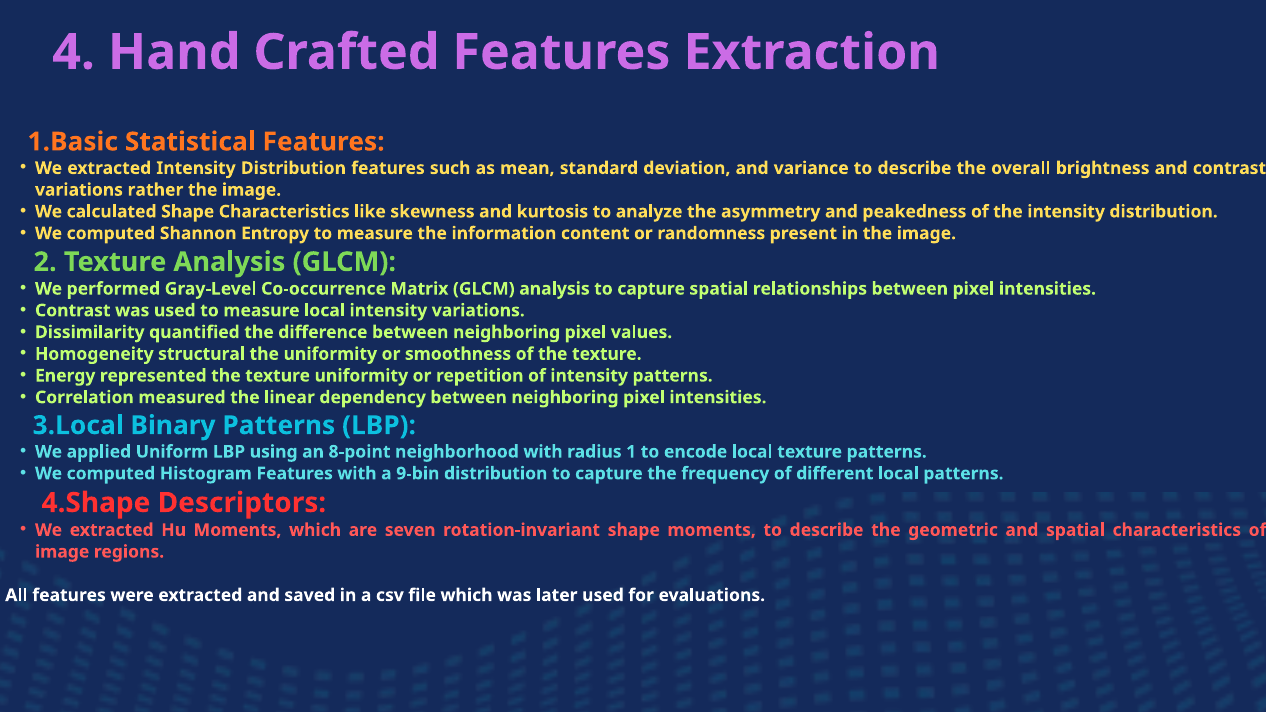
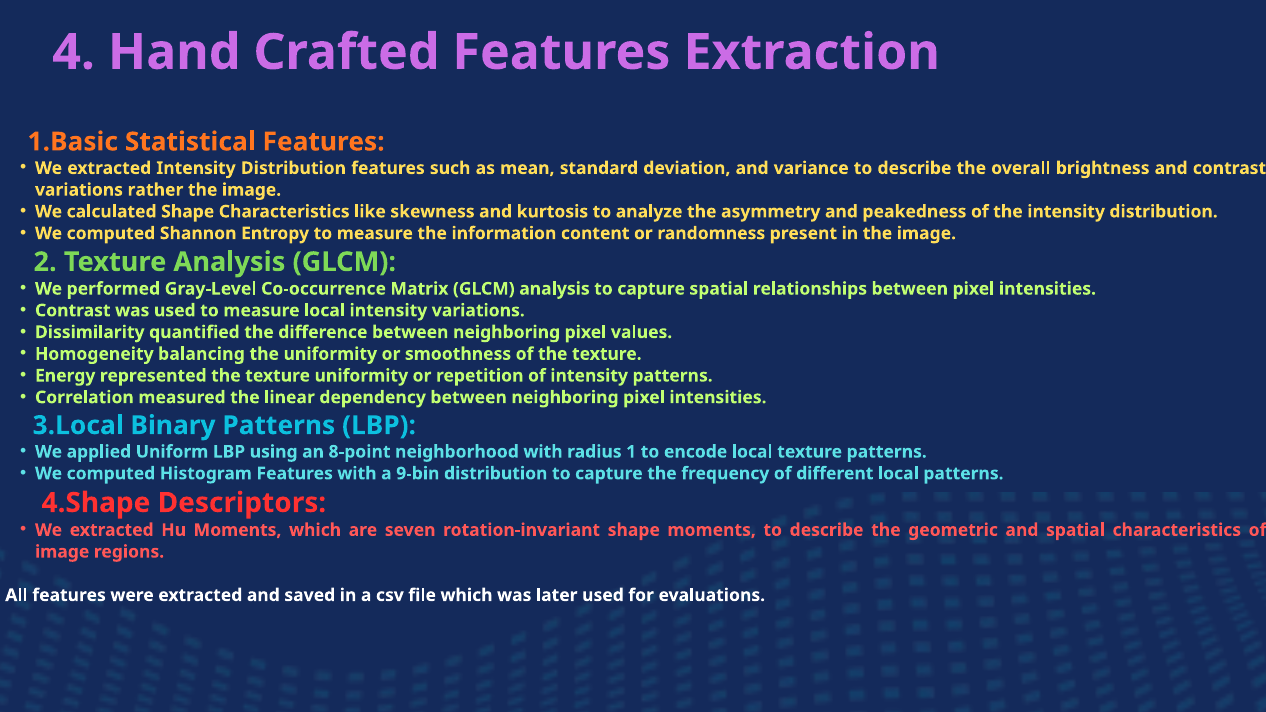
structural: structural -> balancing
